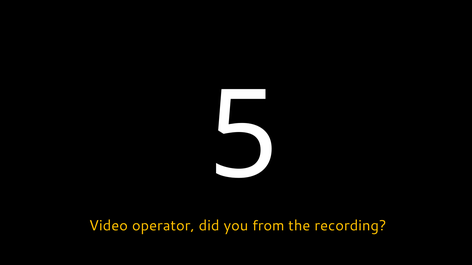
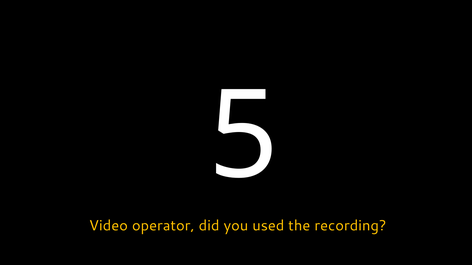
from: from -> used
